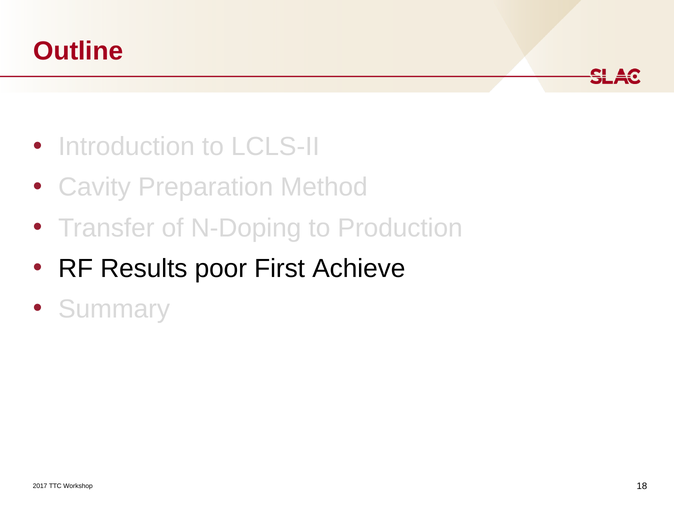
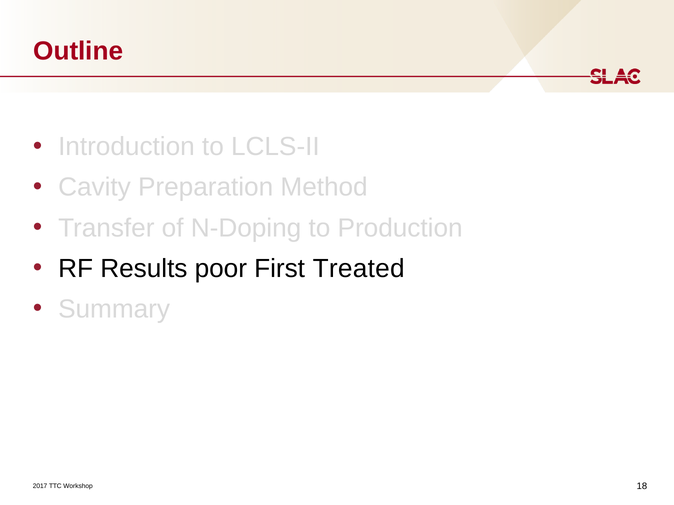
Achieve: Achieve -> Treated
